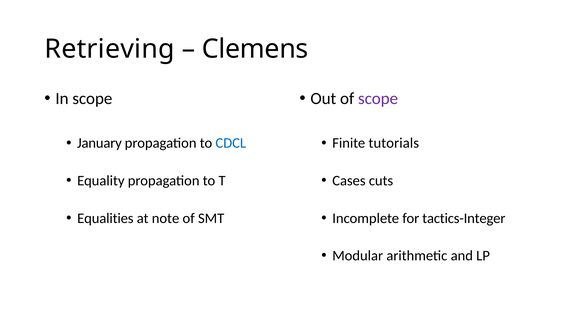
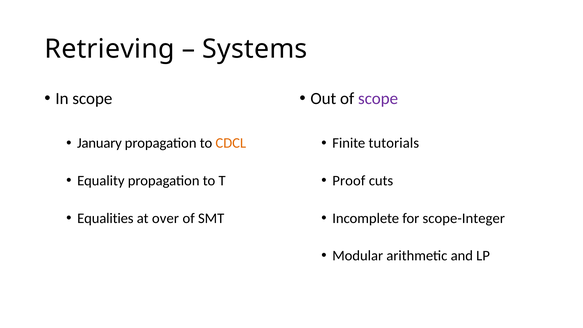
Clemens: Clemens -> Systems
CDCL colour: blue -> orange
Cases: Cases -> Proof
note: note -> over
tactics-Integer: tactics-Integer -> scope-Integer
